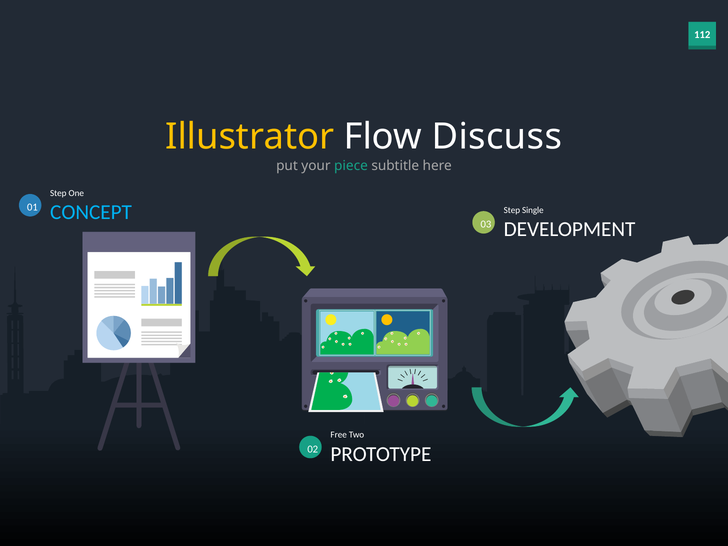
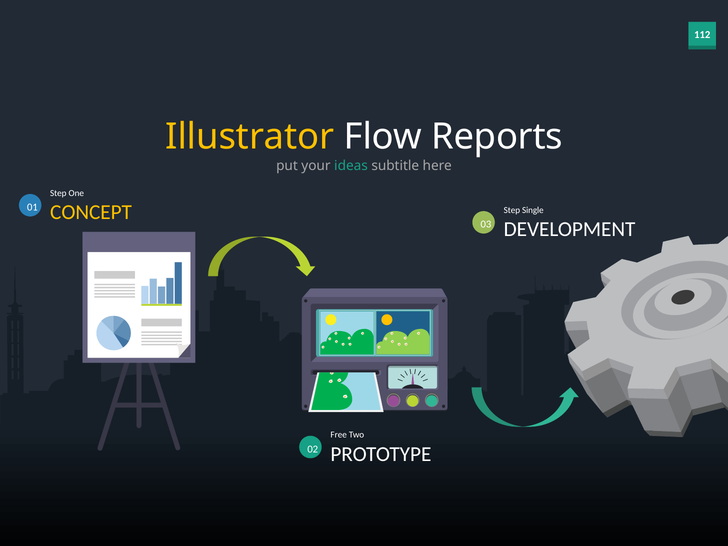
Discuss: Discuss -> Reports
piece: piece -> ideas
CONCEPT colour: light blue -> yellow
